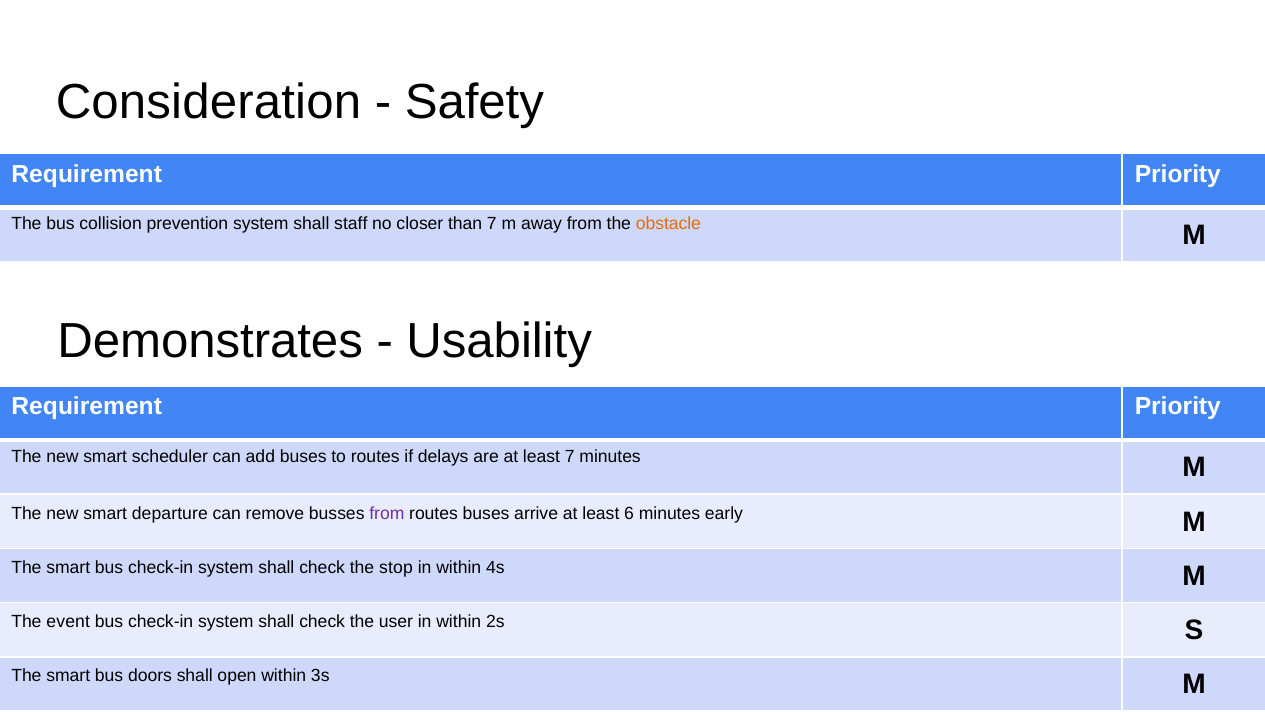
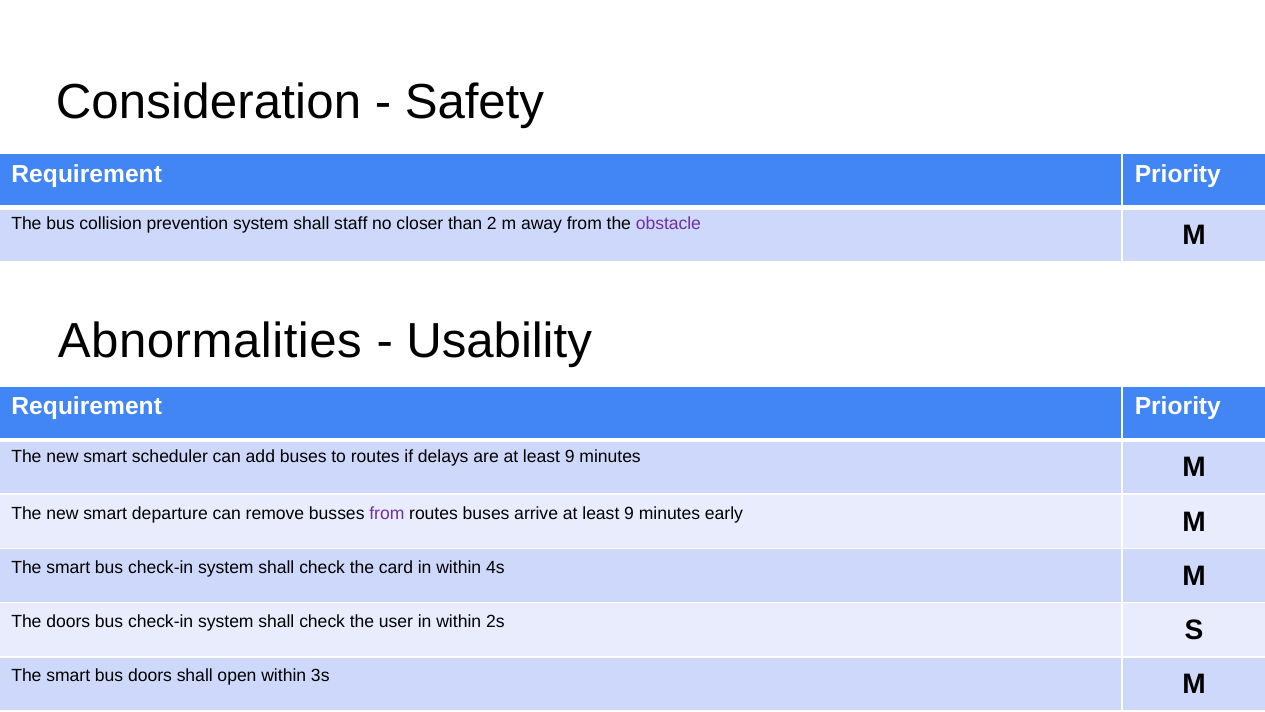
than 7: 7 -> 2
obstacle colour: orange -> purple
Demonstrates: Demonstrates -> Abnormalities
are at least 7: 7 -> 9
arrive at least 6: 6 -> 9
stop: stop -> card
The event: event -> doors
